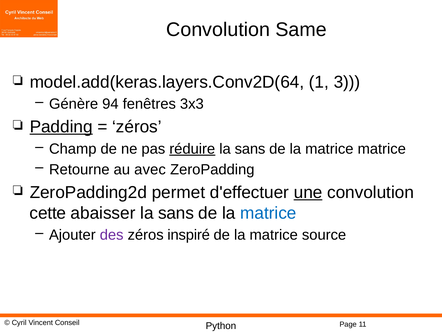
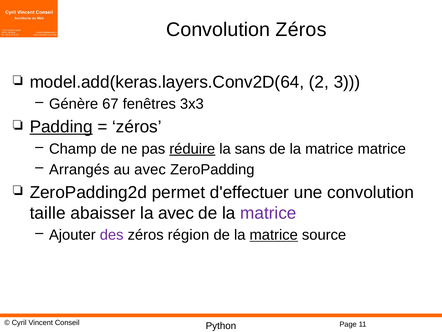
Convolution Same: Same -> Zéros
1: 1 -> 2
94: 94 -> 67
Retourne: Retourne -> Arrangés
une underline: present -> none
cette: cette -> taille
abaisser la sans: sans -> avec
matrice at (268, 213) colour: blue -> purple
inspiré: inspiré -> région
matrice at (274, 235) underline: none -> present
